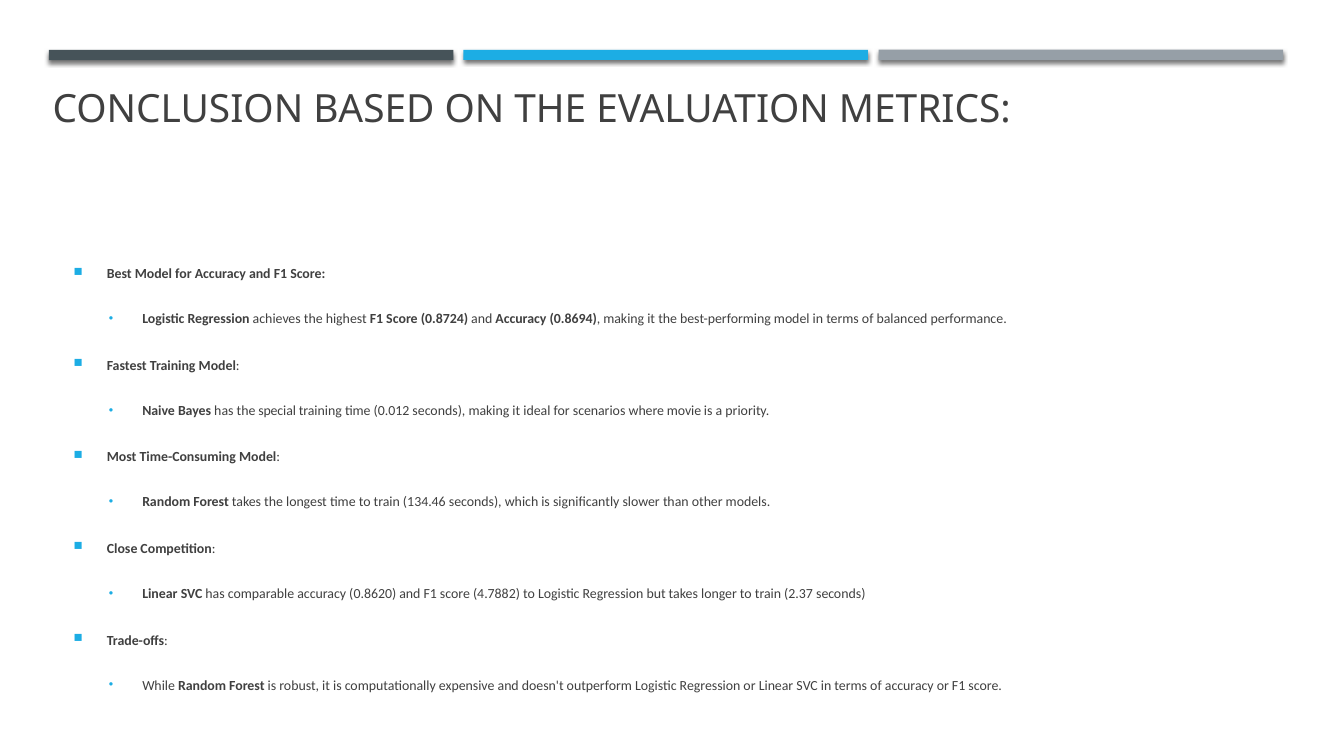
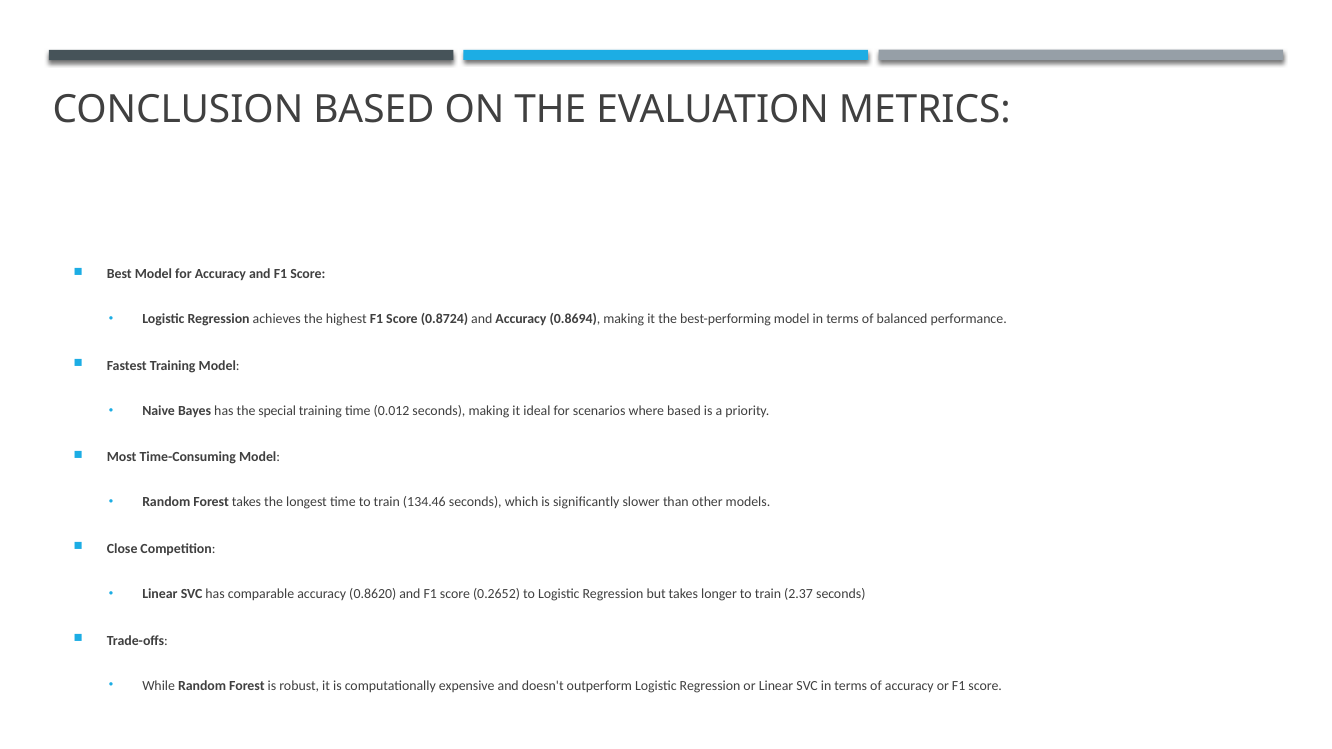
where movie: movie -> based
4.7882: 4.7882 -> 0.2652
